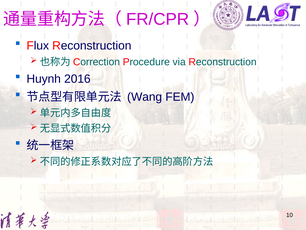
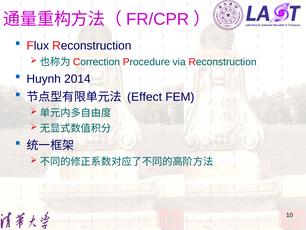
2016: 2016 -> 2014
Wang: Wang -> Effect
